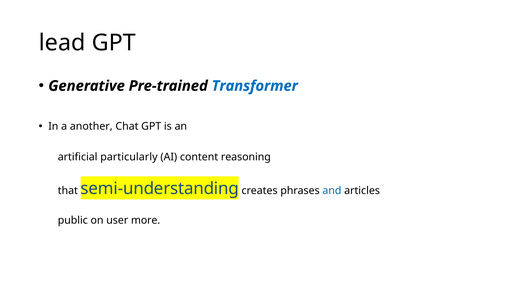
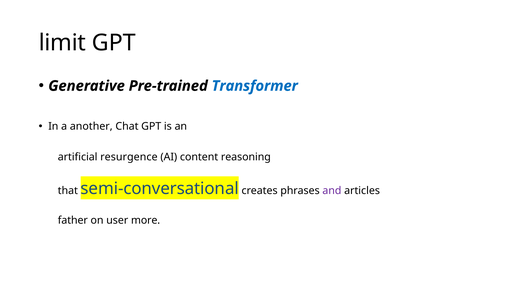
lead: lead -> limit
particularly: particularly -> resurgence
semi-understanding: semi-understanding -> semi-conversational
and colour: blue -> purple
public: public -> father
